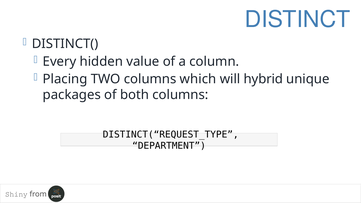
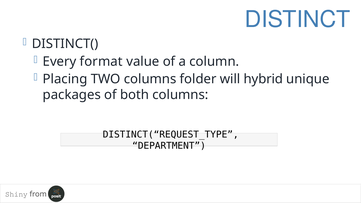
hidden: hidden -> format
which: which -> folder
